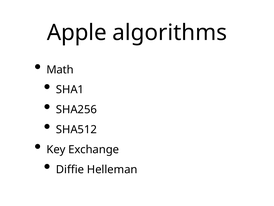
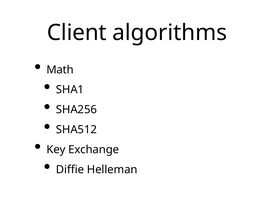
Apple: Apple -> Client
